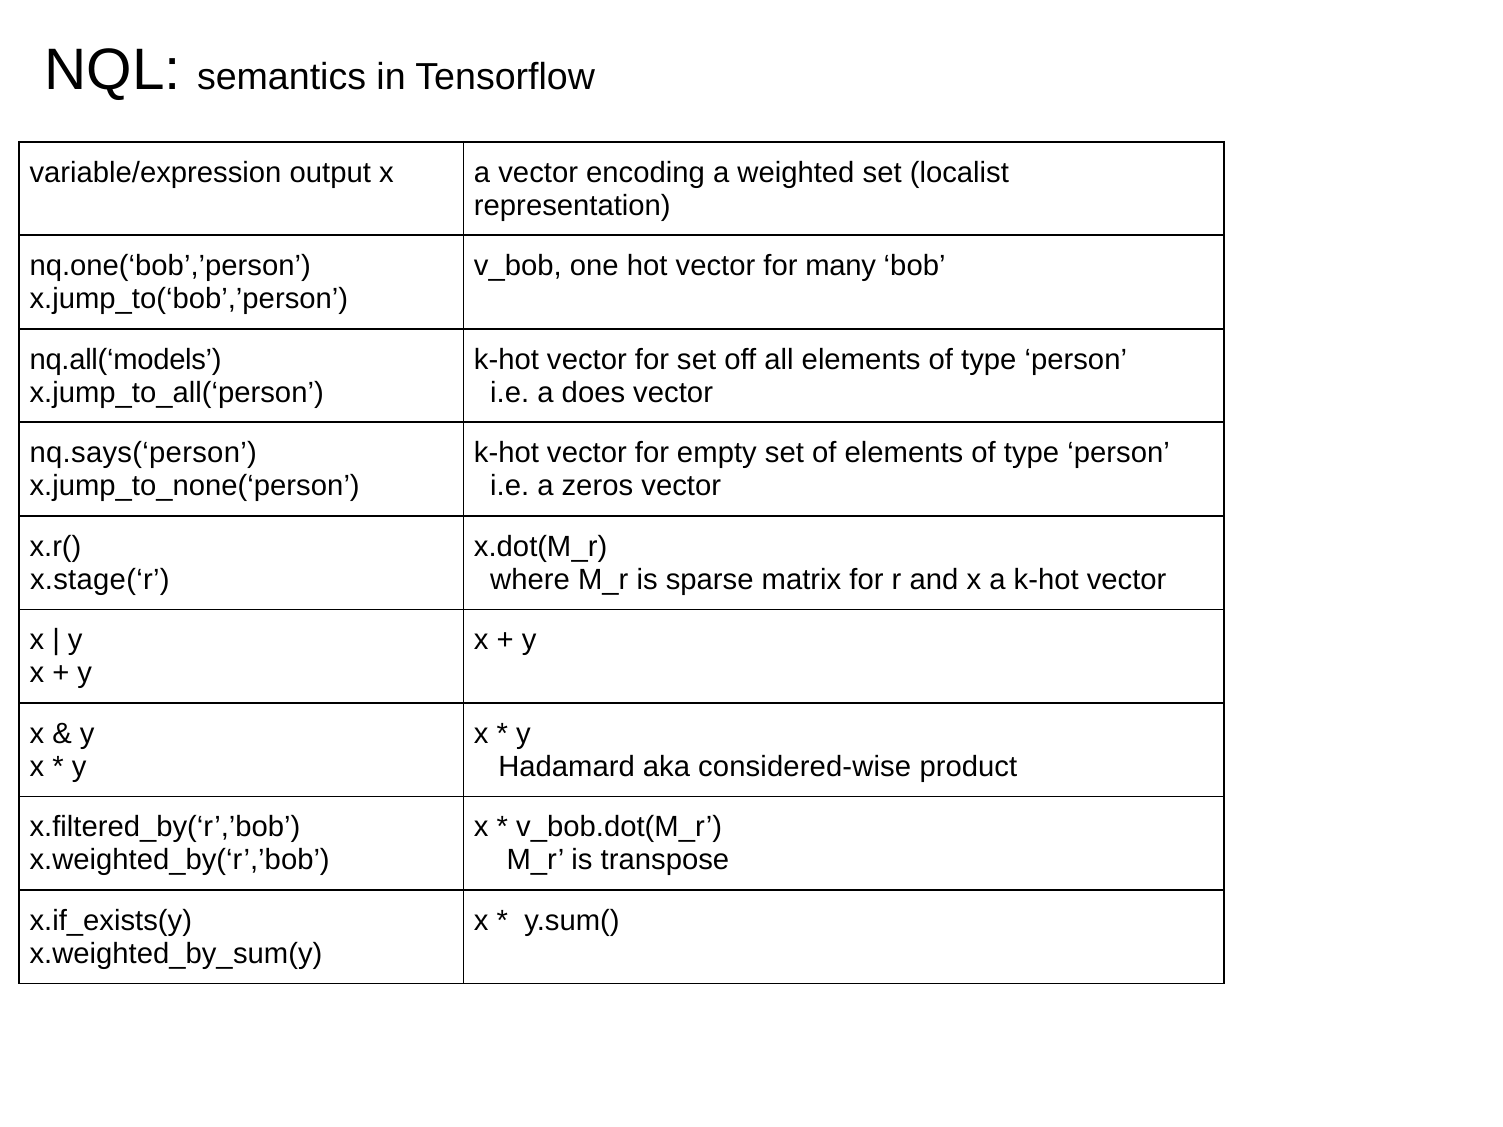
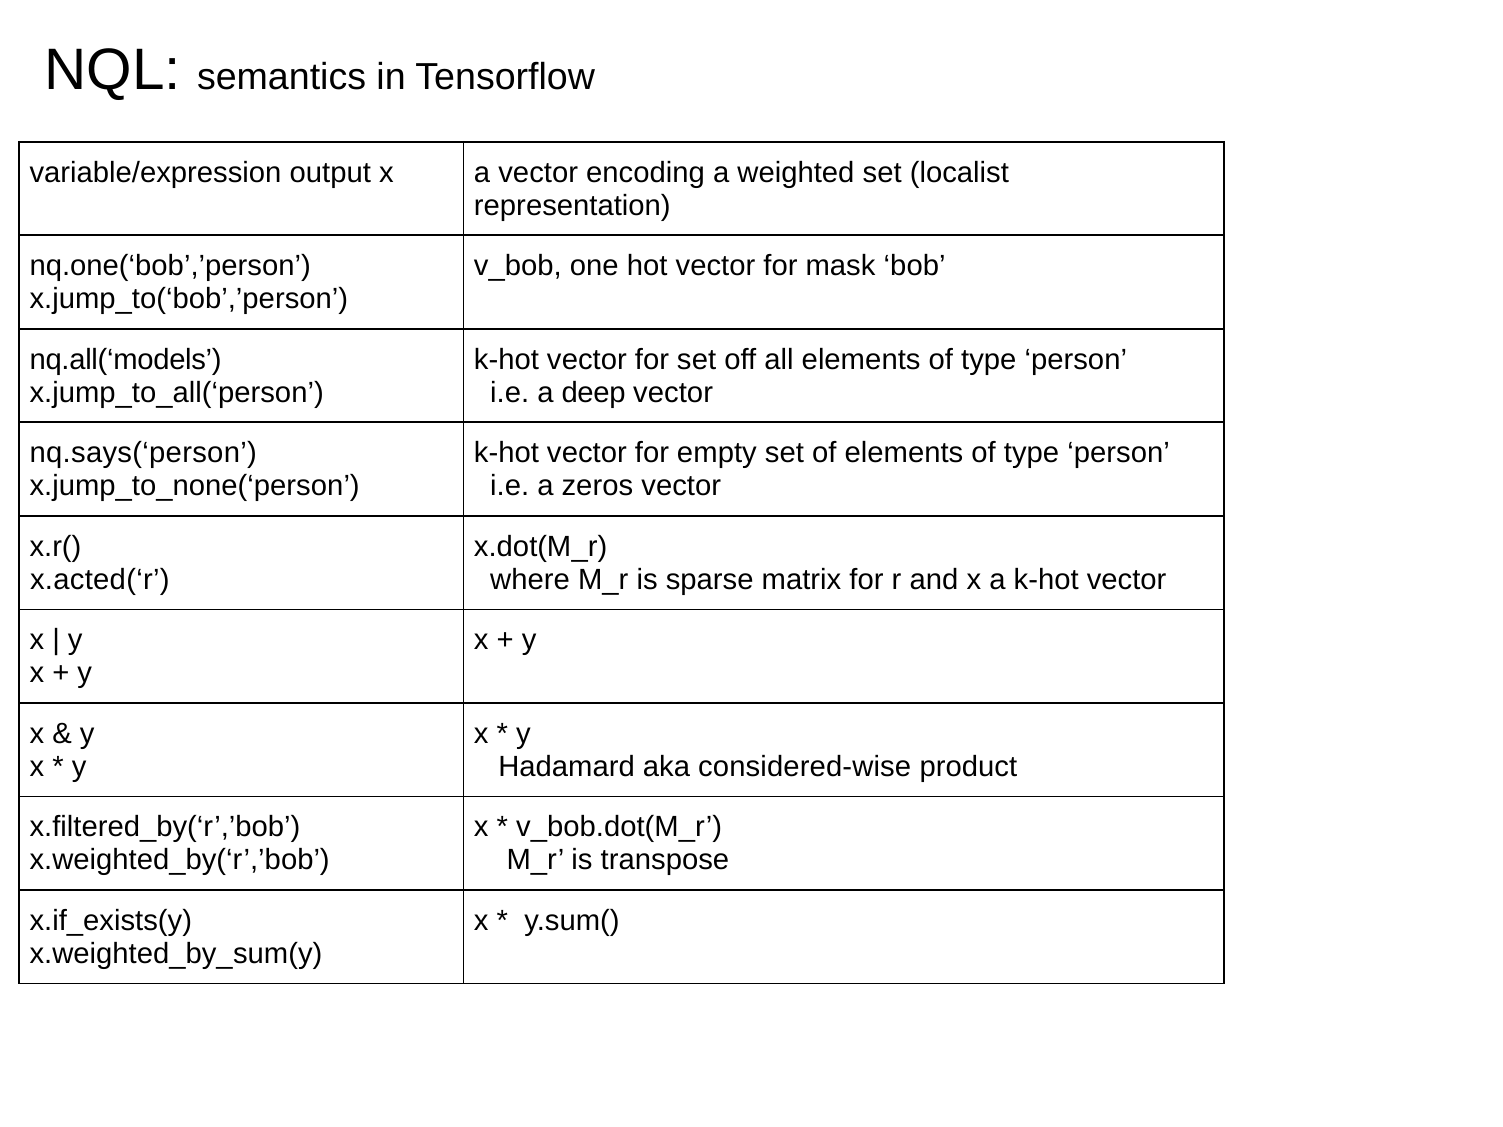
many: many -> mask
does: does -> deep
x.stage(‘r: x.stage(‘r -> x.acted(‘r
